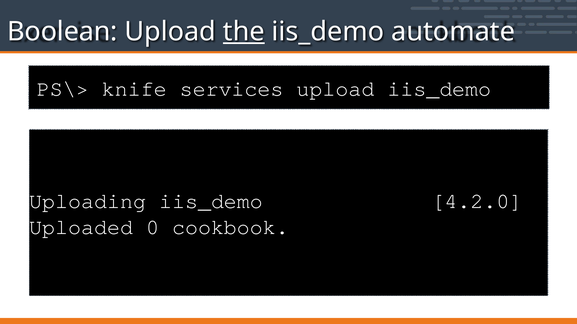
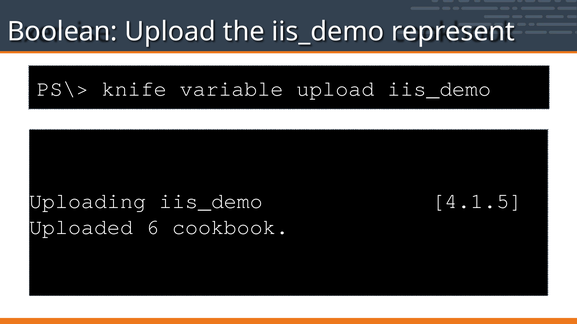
the underline: present -> none
automate: automate -> represent
services: services -> variable
4.2.0: 4.2.0 -> 4.1.5
0: 0 -> 6
